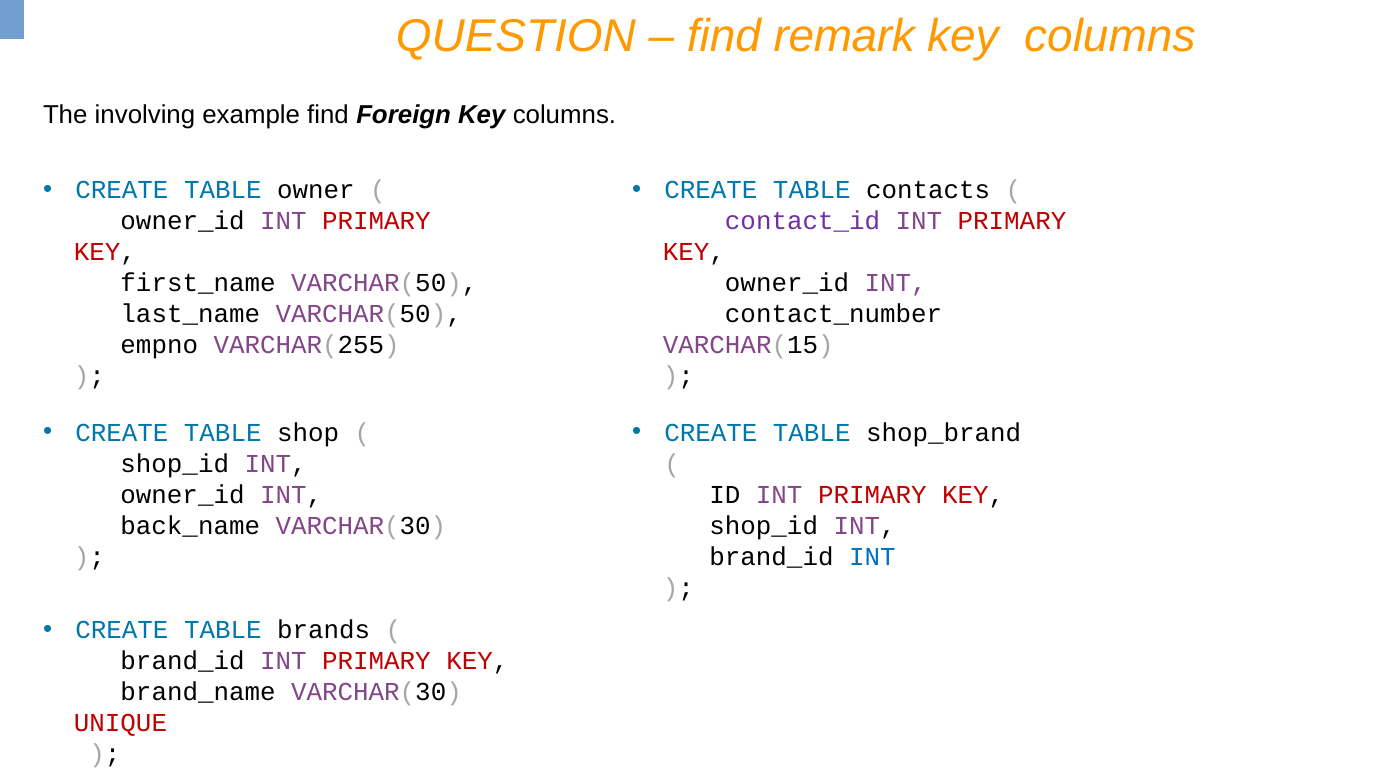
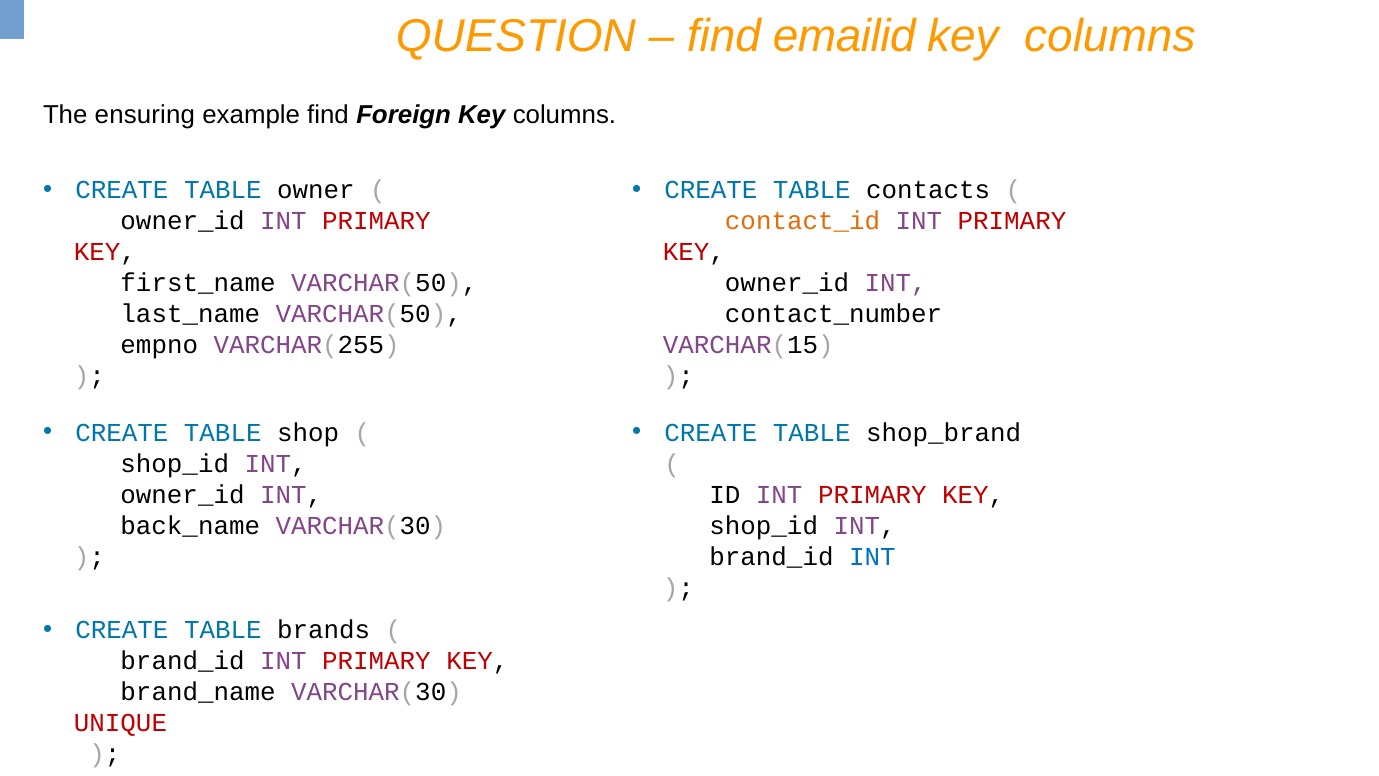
remark: remark -> emailid
involving: involving -> ensuring
contact_id colour: purple -> orange
